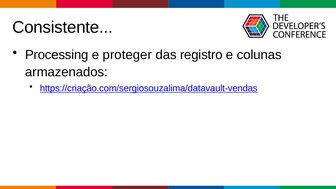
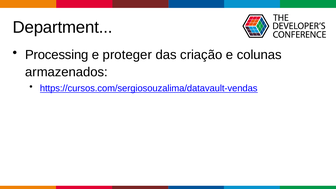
Consistente: Consistente -> Department
registro: registro -> criação
https://criação.com/sergiosouzalima/datavault-vendas: https://criação.com/sergiosouzalima/datavault-vendas -> https://cursos.com/sergiosouzalima/datavault-vendas
